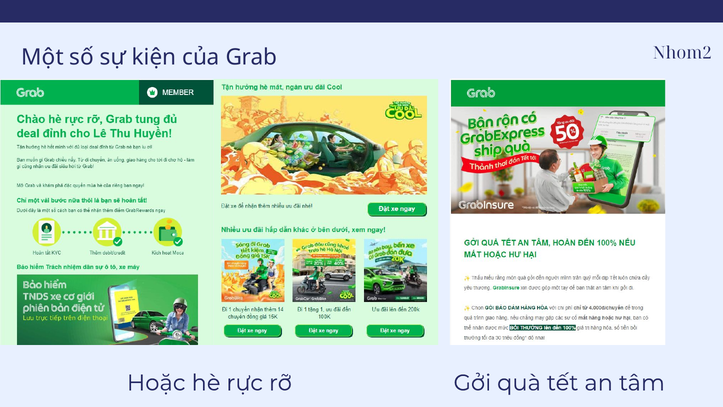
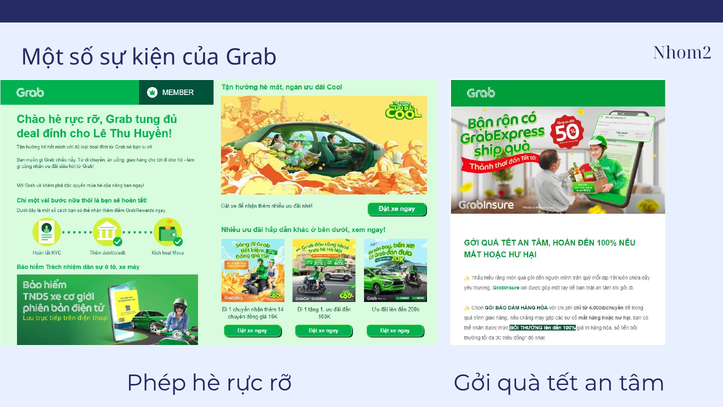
Hoặc: Hoặc -> Phép
